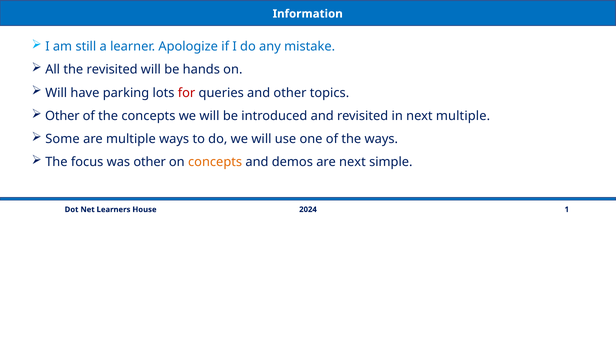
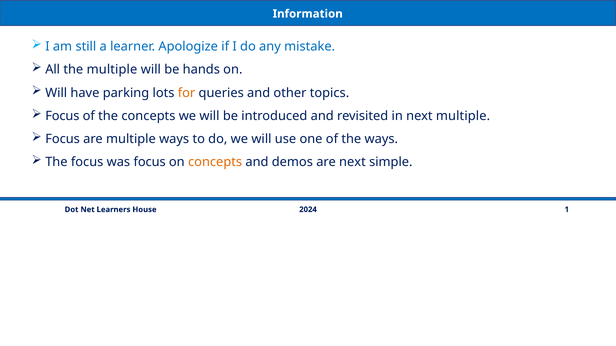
the revisited: revisited -> multiple
for colour: red -> orange
Other at (62, 116): Other -> Focus
Some at (62, 139): Some -> Focus
was other: other -> focus
